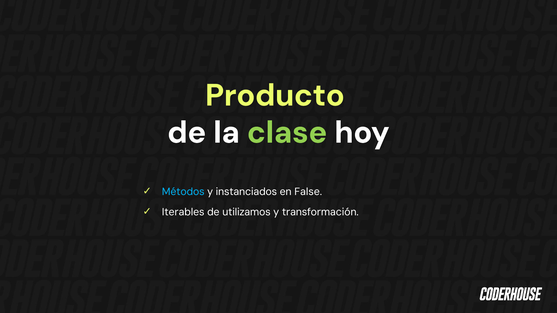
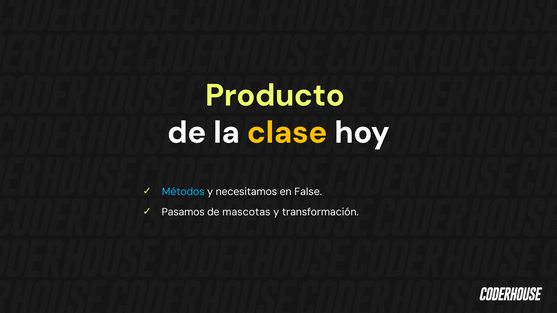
clase colour: light green -> yellow
instanciados: instanciados -> necesitamos
Iterables: Iterables -> Pasamos
utilizamos: utilizamos -> mascotas
